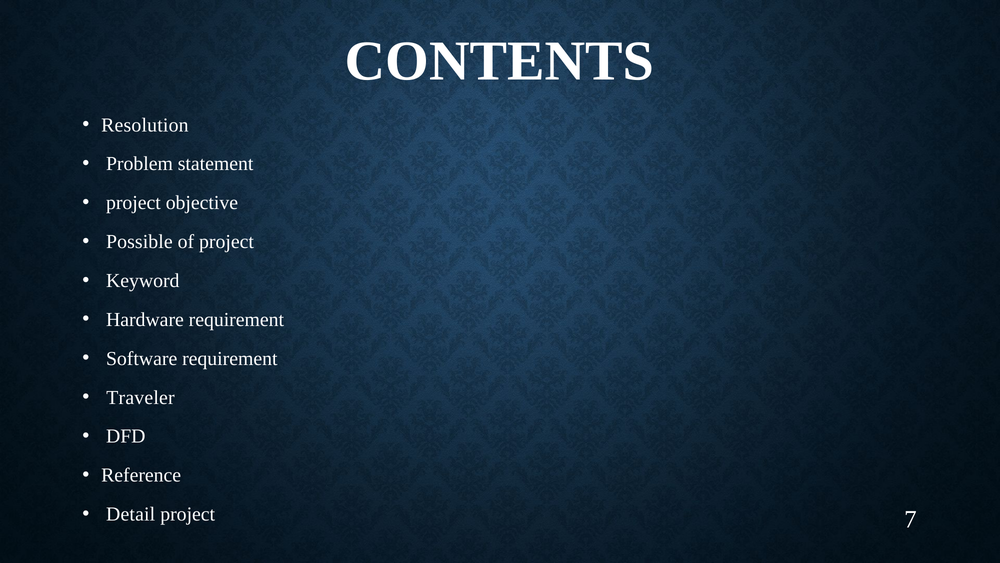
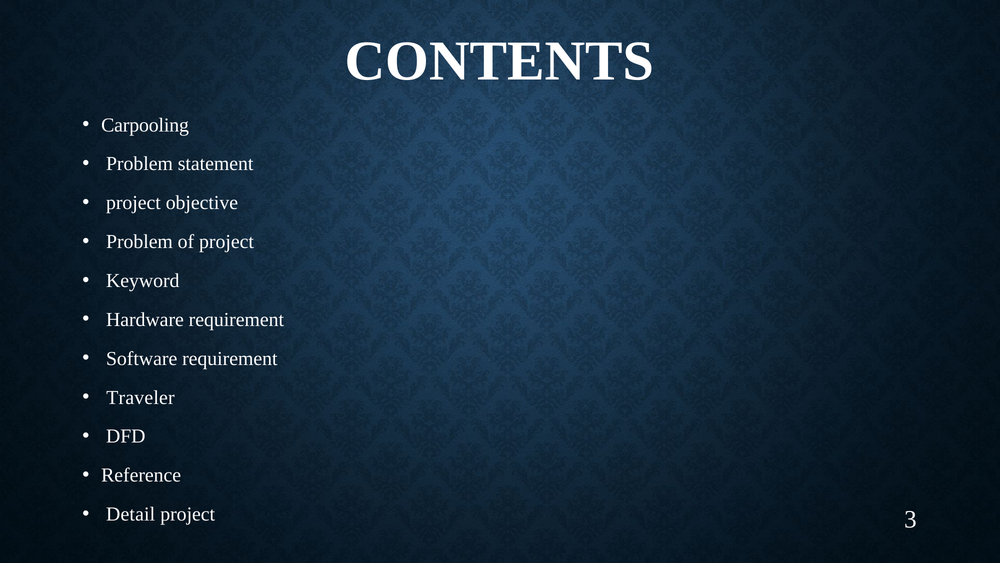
Resolution: Resolution -> Carpooling
Possible at (139, 242): Possible -> Problem
7: 7 -> 3
